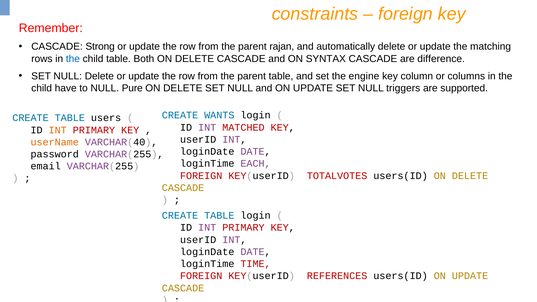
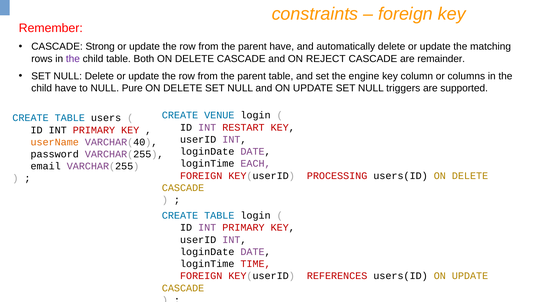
parent rajan: rajan -> have
the at (73, 59) colour: blue -> purple
SYNTAX: SYNTAX -> REJECT
difference: difference -> remainder
WANTS: WANTS -> VENUE
MATCHED: MATCHED -> RESTART
INT at (58, 130) colour: orange -> black
TOTALVOTES: TOTALVOTES -> PROCESSING
